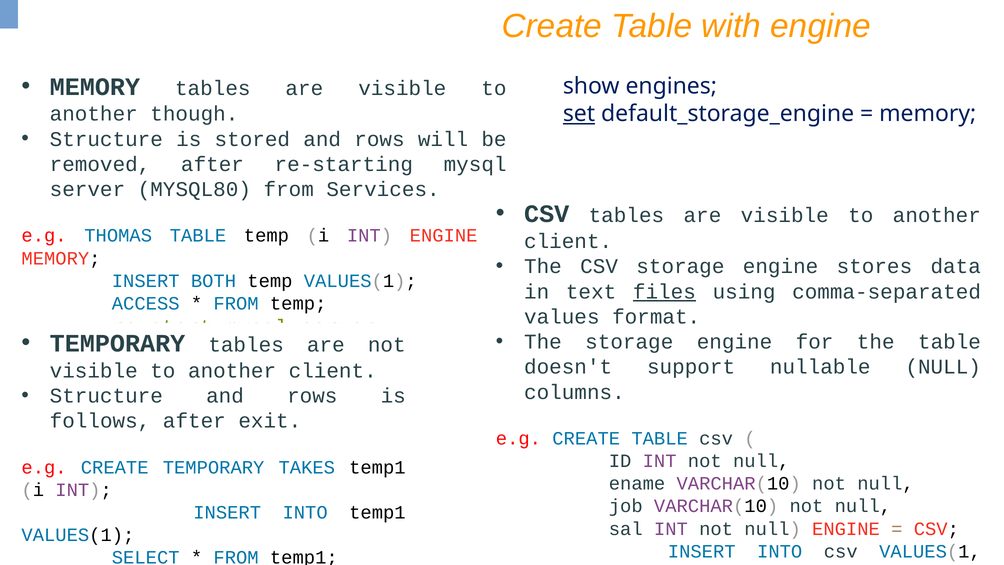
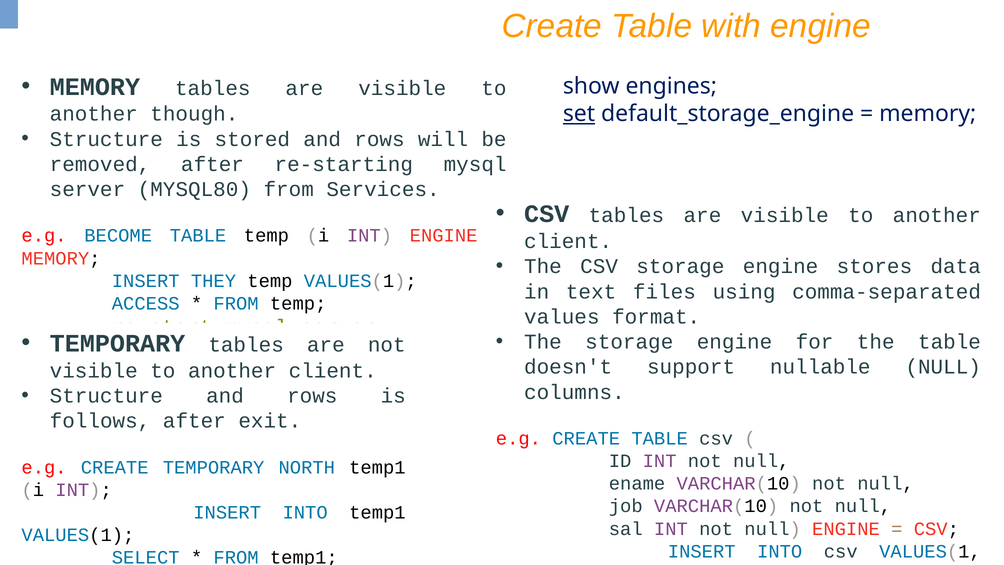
THOMAS: THOMAS -> BECOME
BOTH: BOTH -> THEY
files underline: present -> none
TAKES: TAKES -> NORTH
